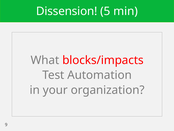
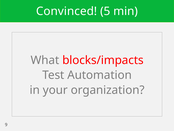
Dissension: Dissension -> Convinced
